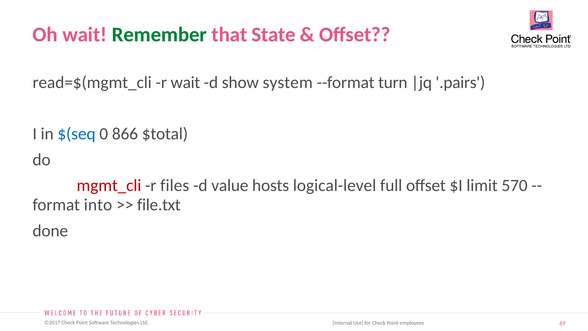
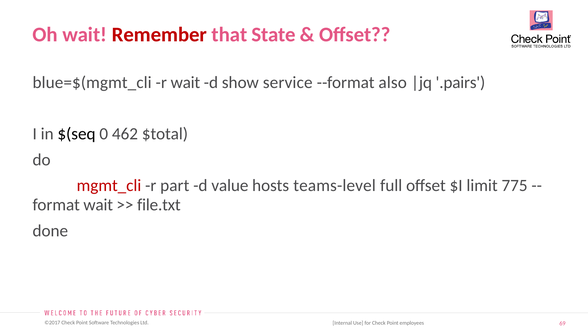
Remember colour: green -> red
read=$(mgmt_cli: read=$(mgmt_cli -> blue=$(mgmt_cli
system: system -> service
turn: turn -> also
$(seq colour: blue -> black
866: 866 -> 462
files: files -> part
logical-level: logical-level -> teams-level
570: 570 -> 775
into at (98, 205): into -> wait
